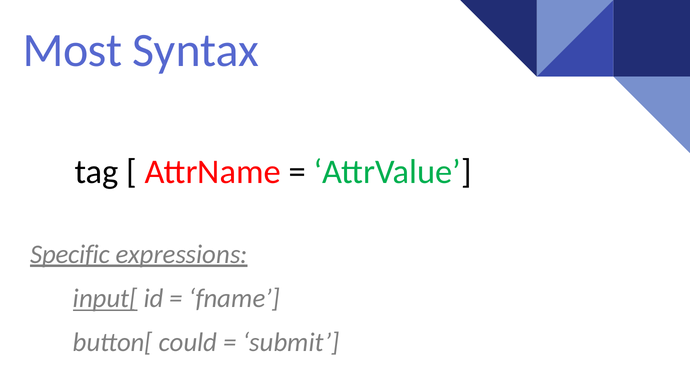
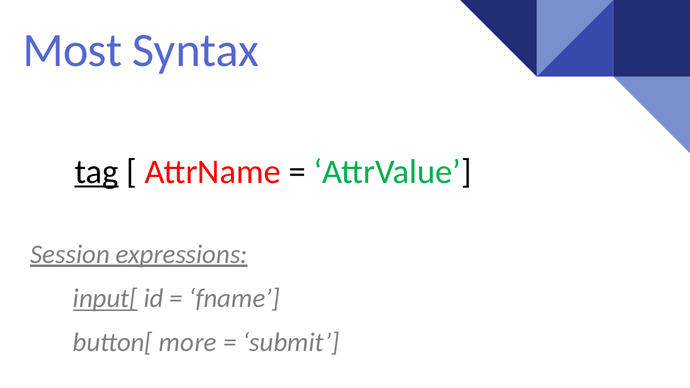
tag underline: none -> present
Specific: Specific -> Session
could: could -> more
